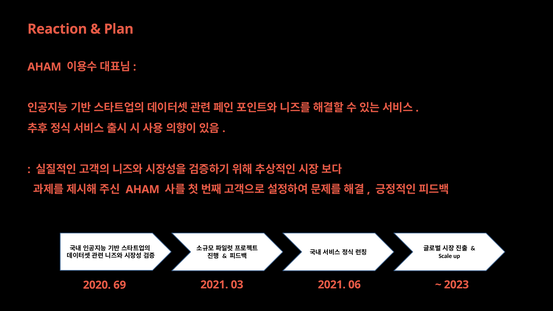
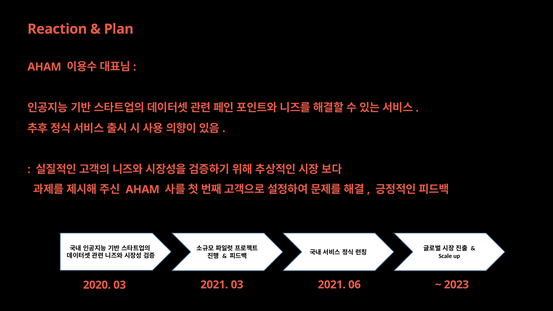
2020 69: 69 -> 03
